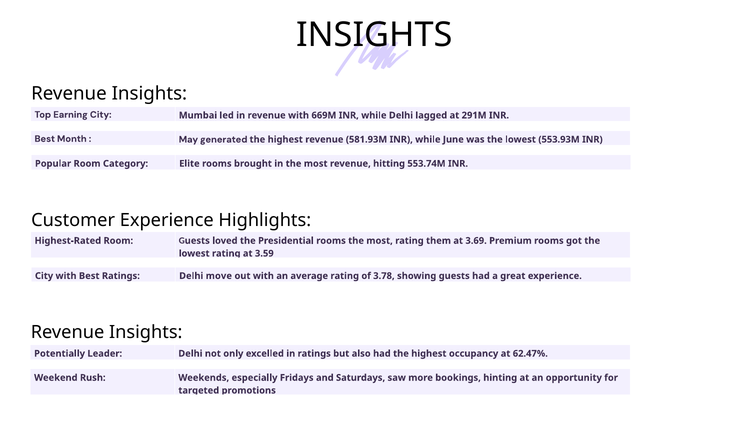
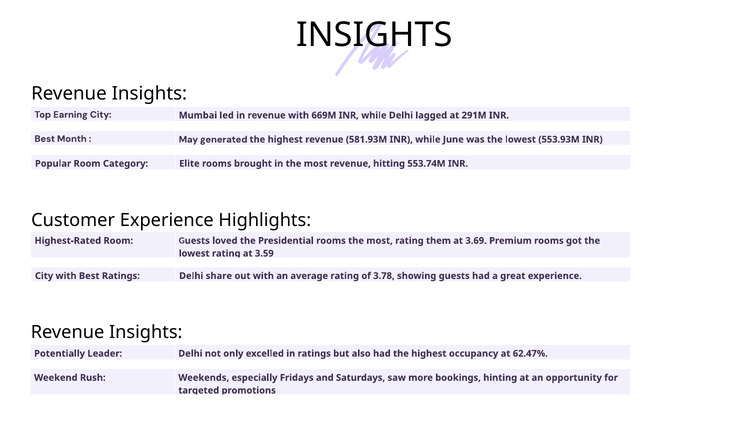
move: move -> share
